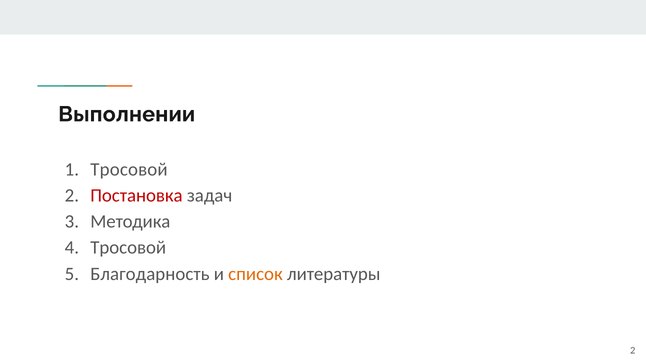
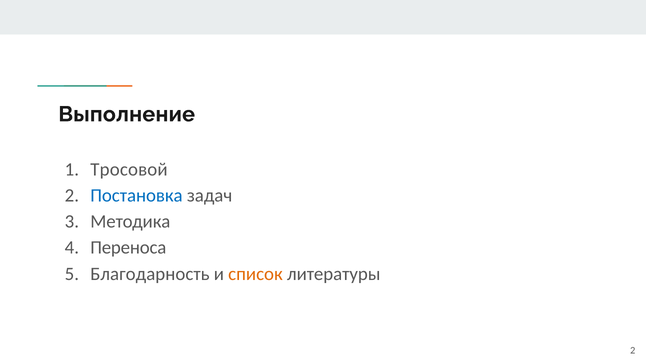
Выполнении: Выполнении -> Выполнение
Постановка colour: red -> blue
Тросовой at (128, 247): Тросовой -> Переноса
